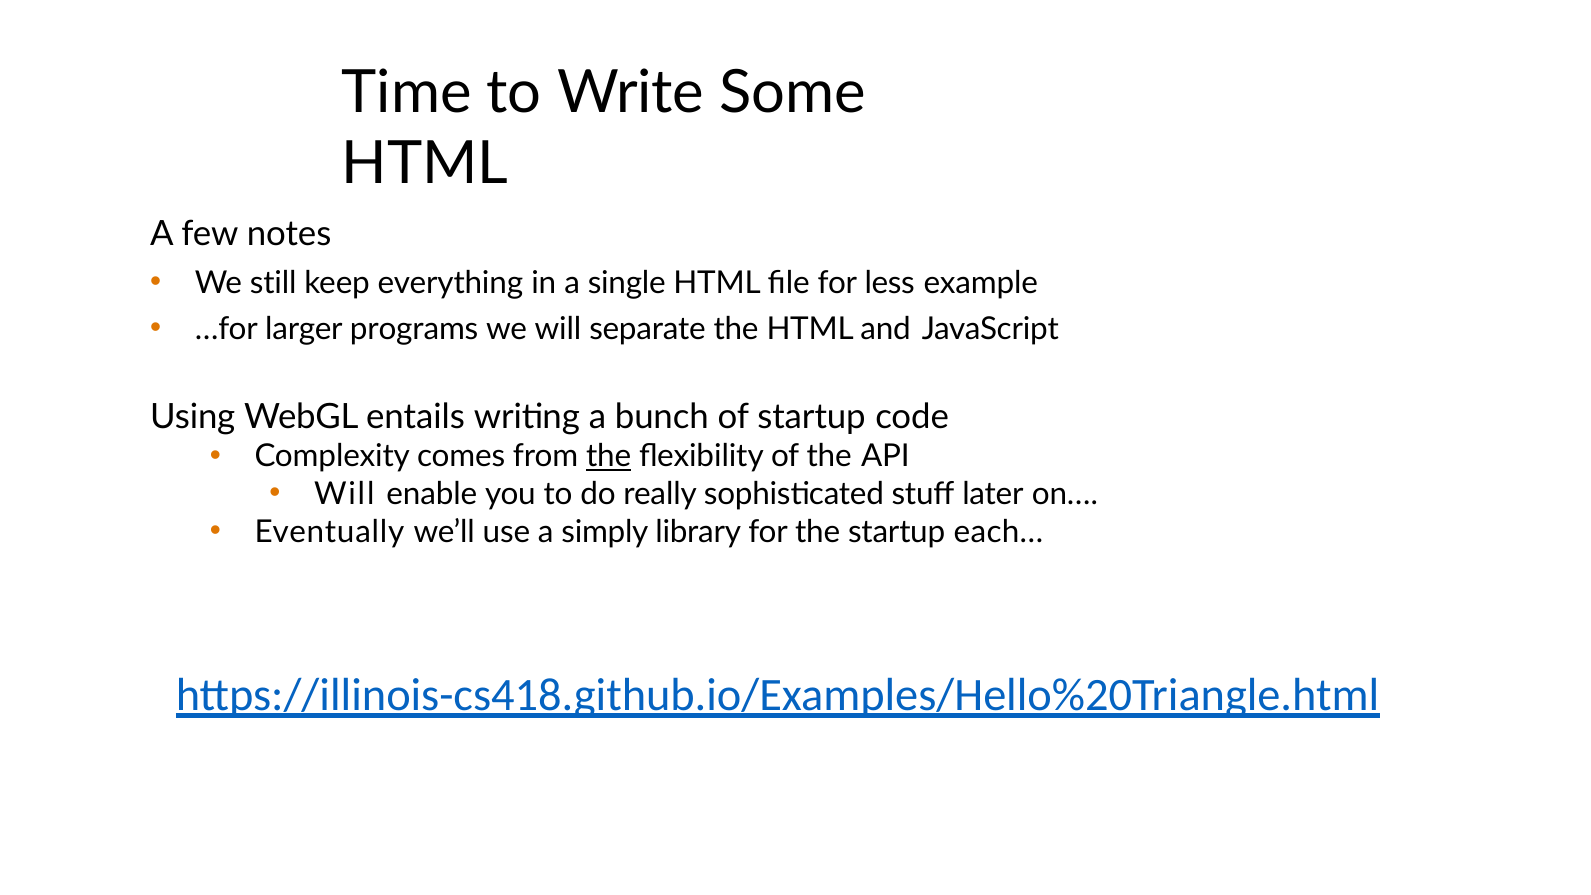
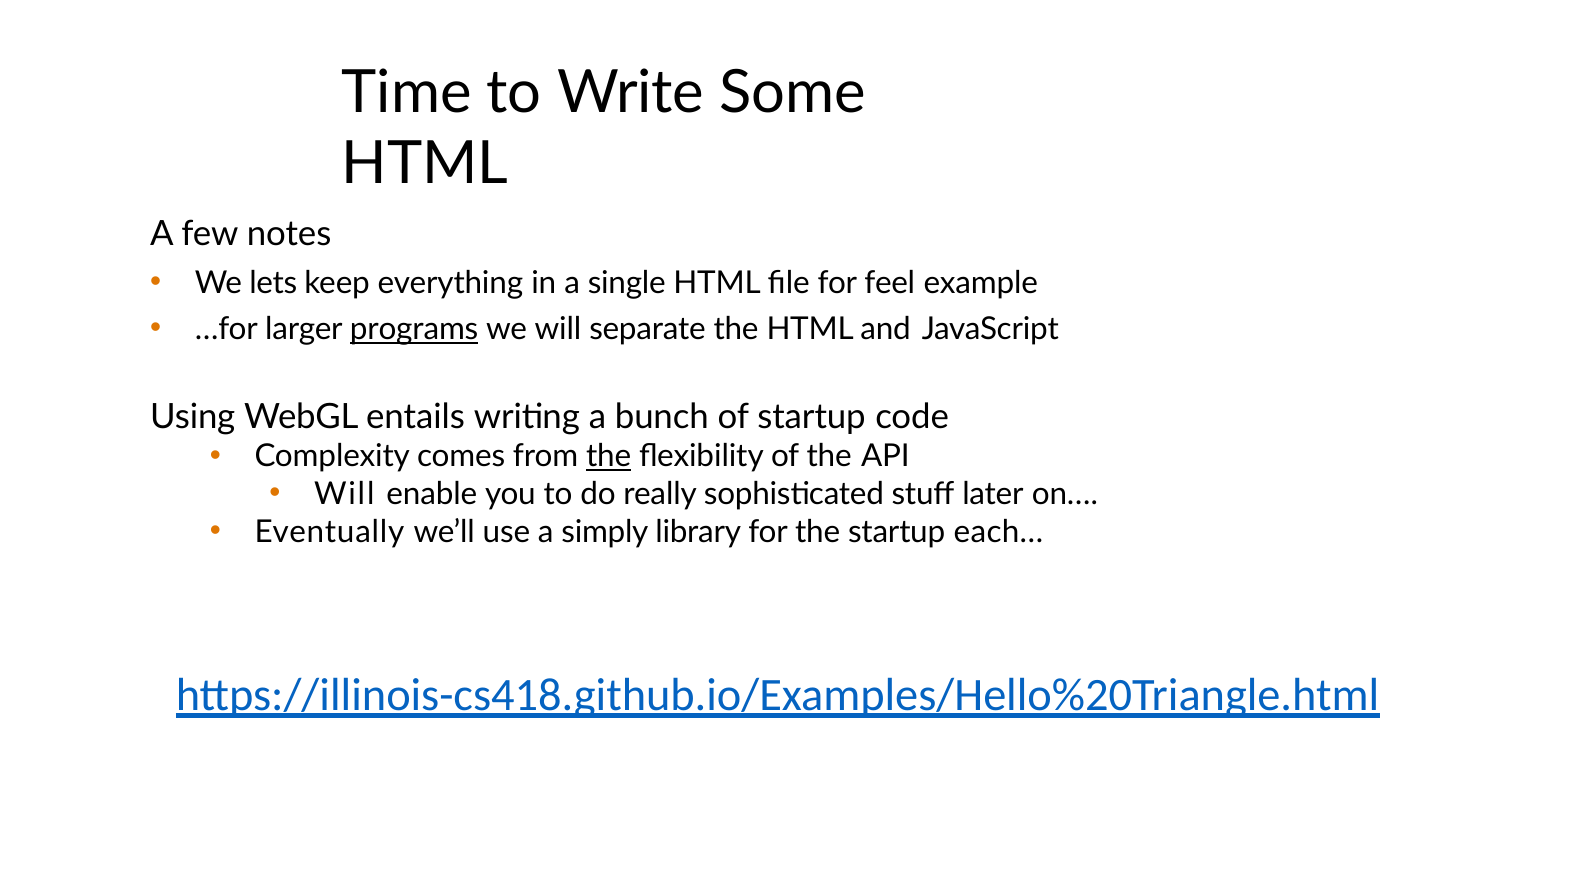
still: still -> lets
less: less -> feel
programs underline: none -> present
